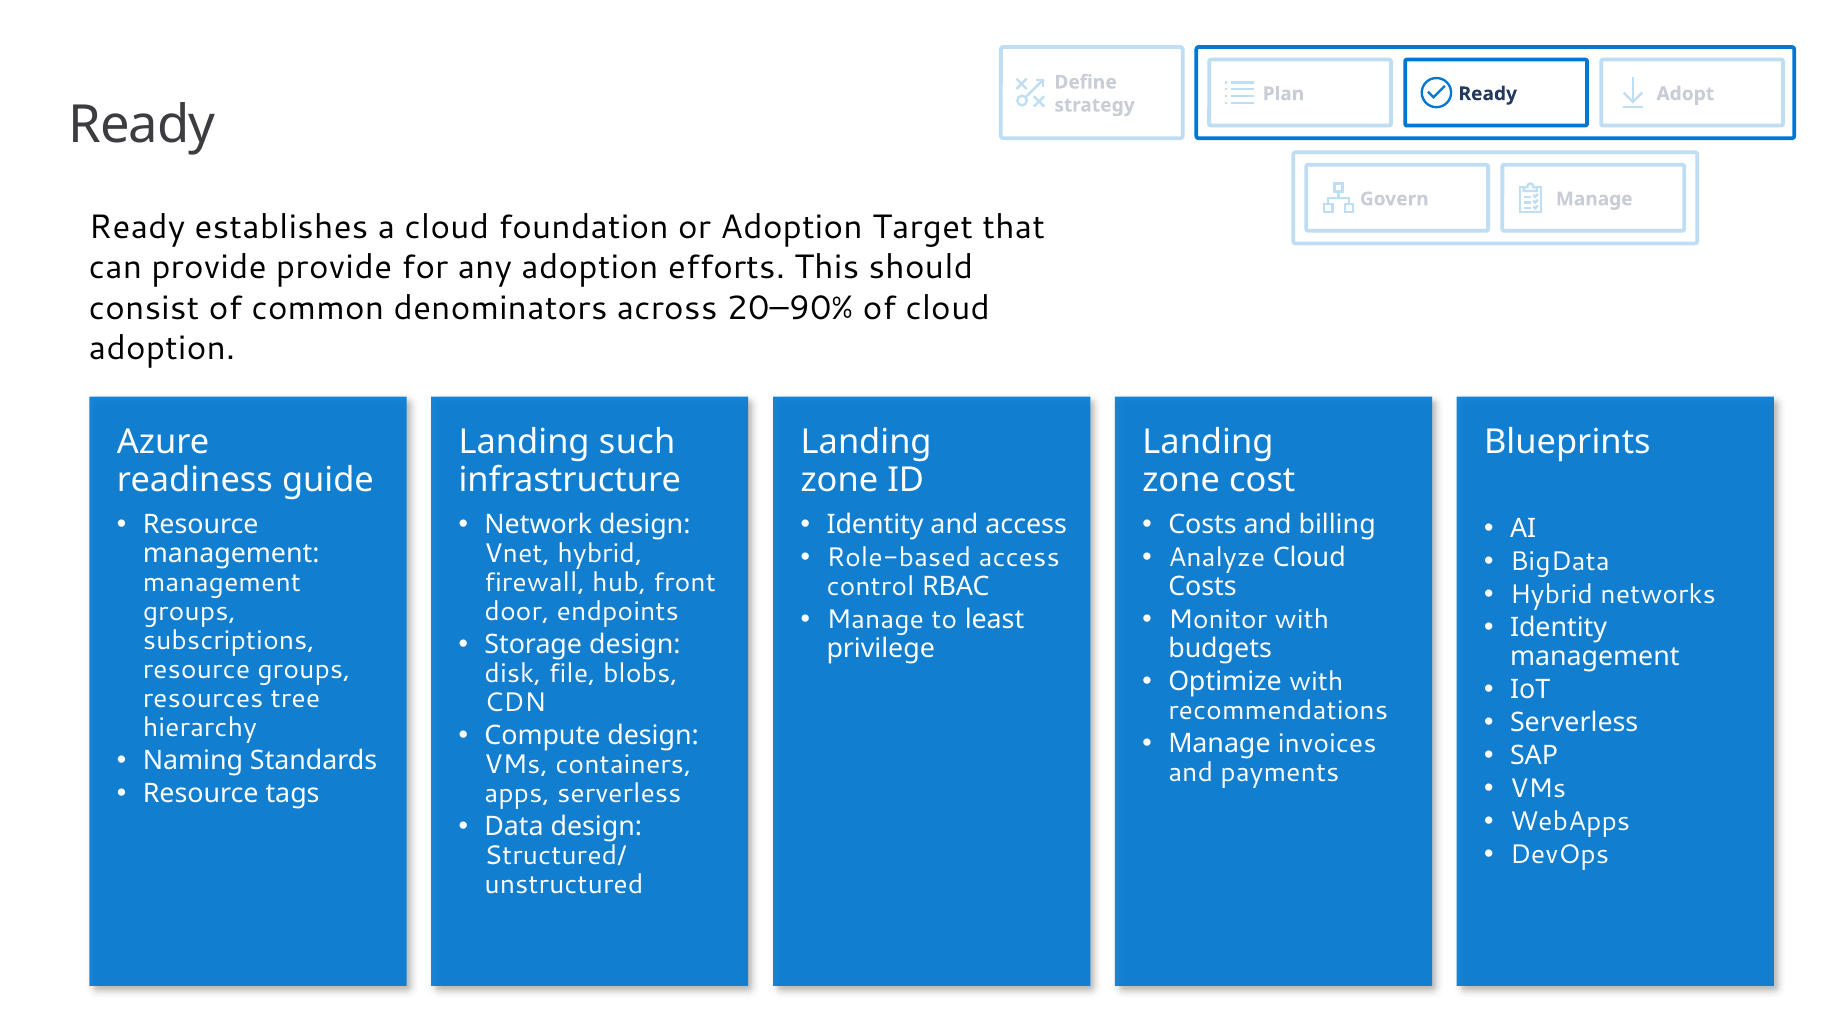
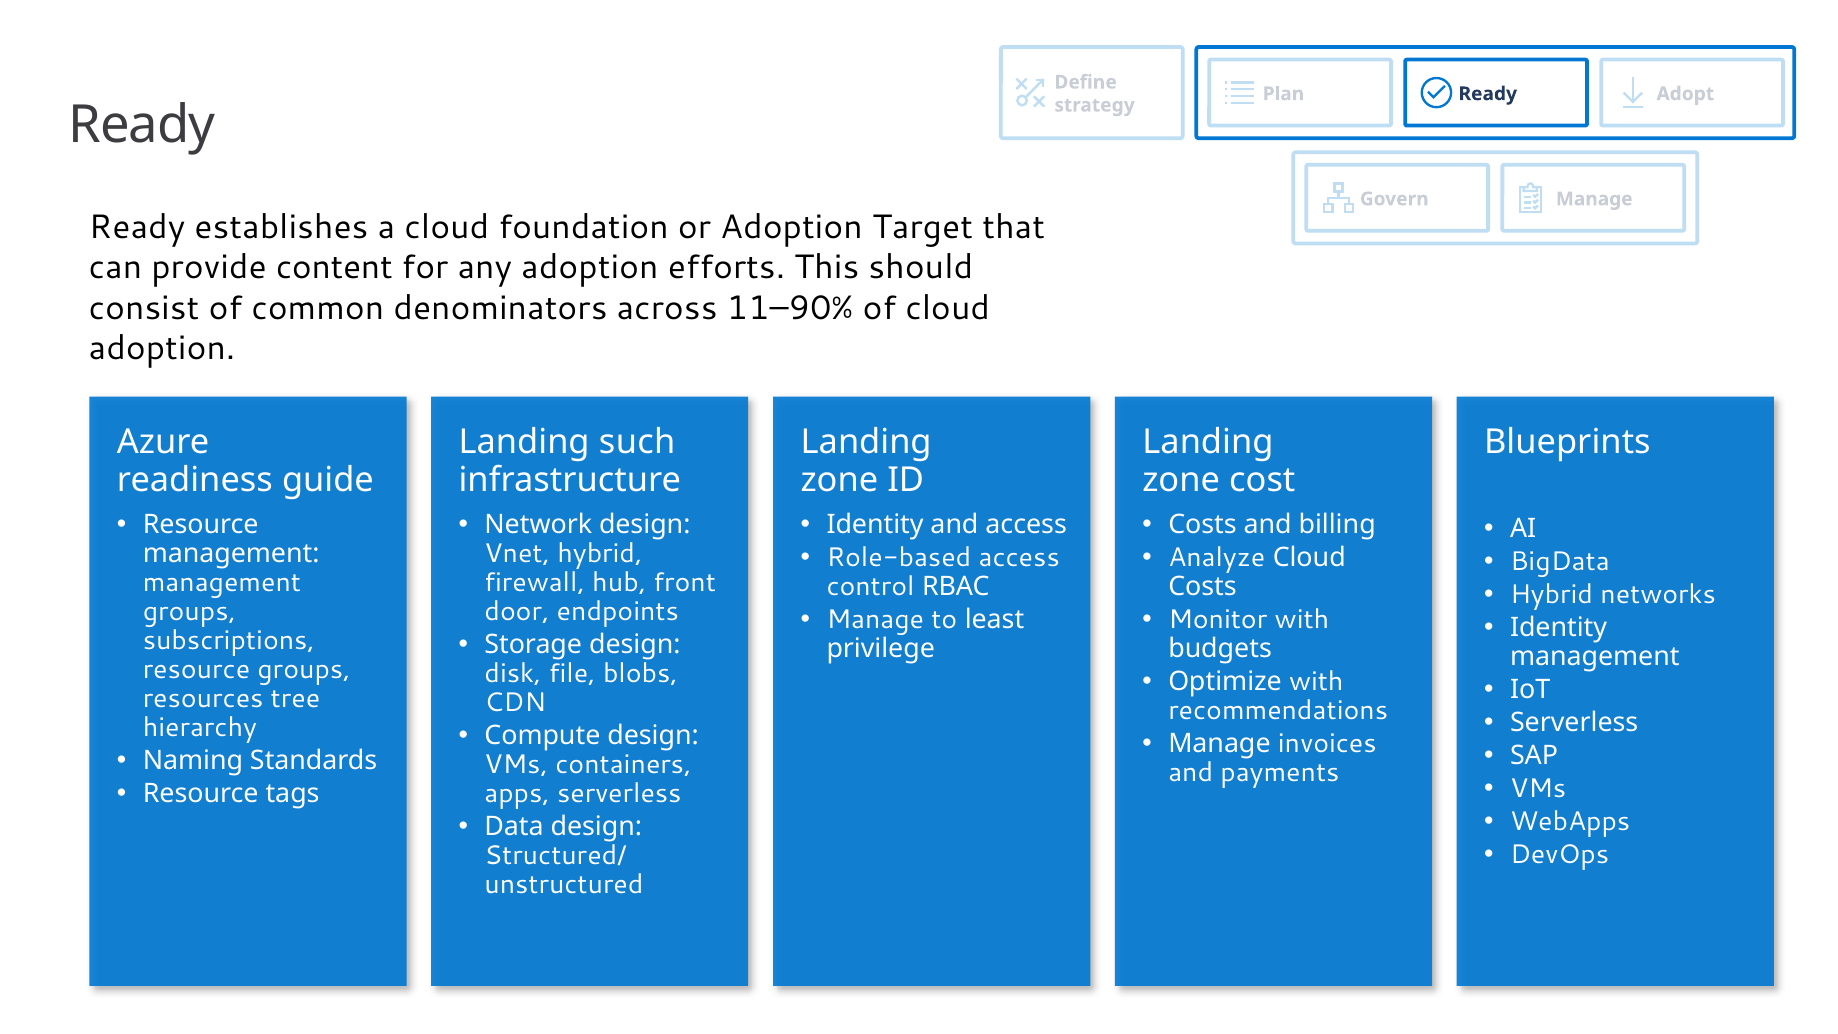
provide provide: provide -> content
20–90%: 20–90% -> 11–90%
